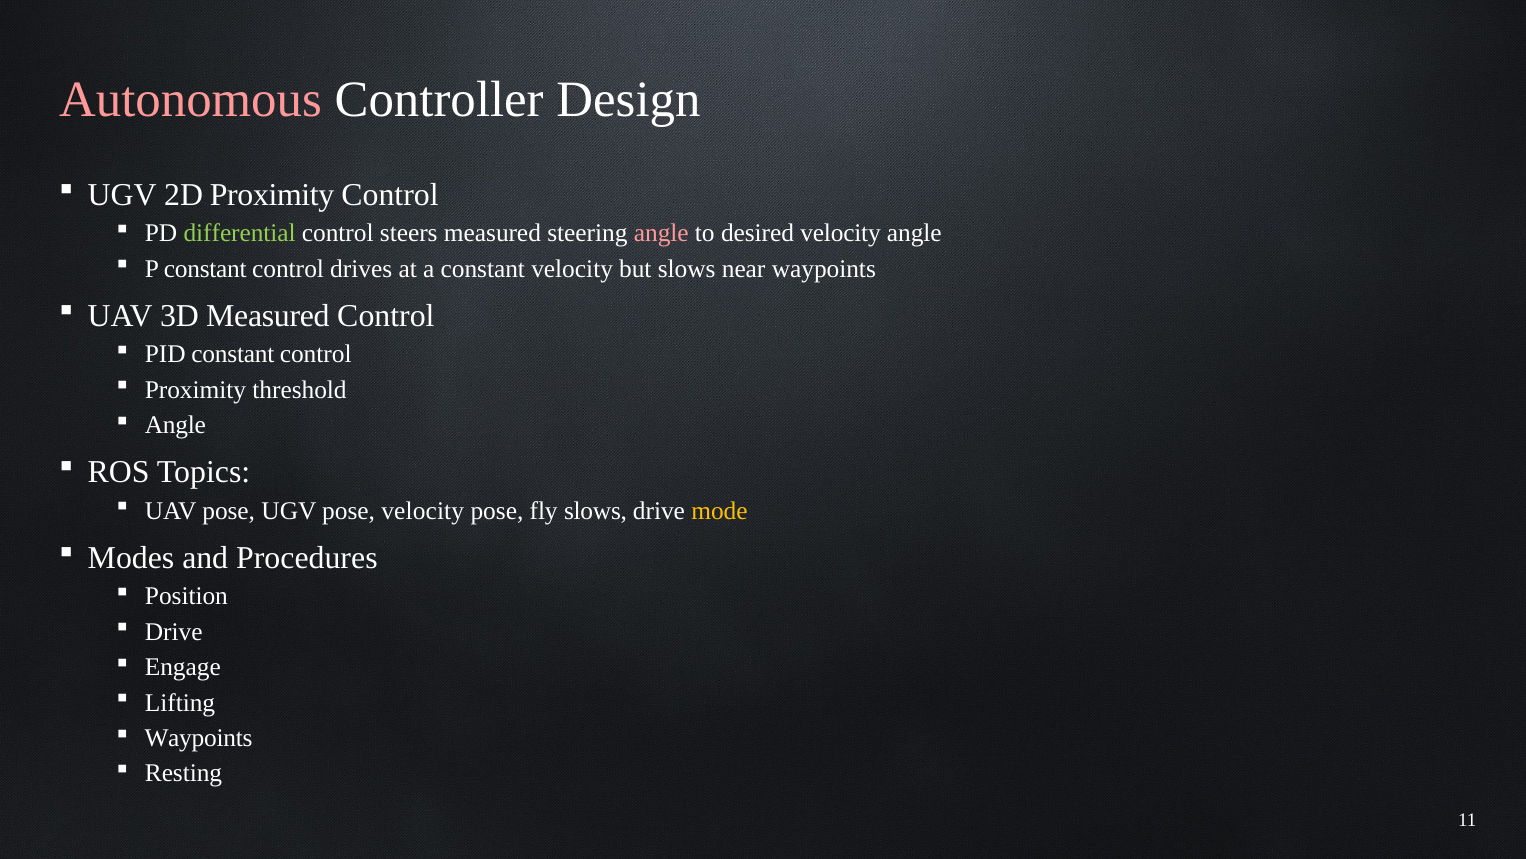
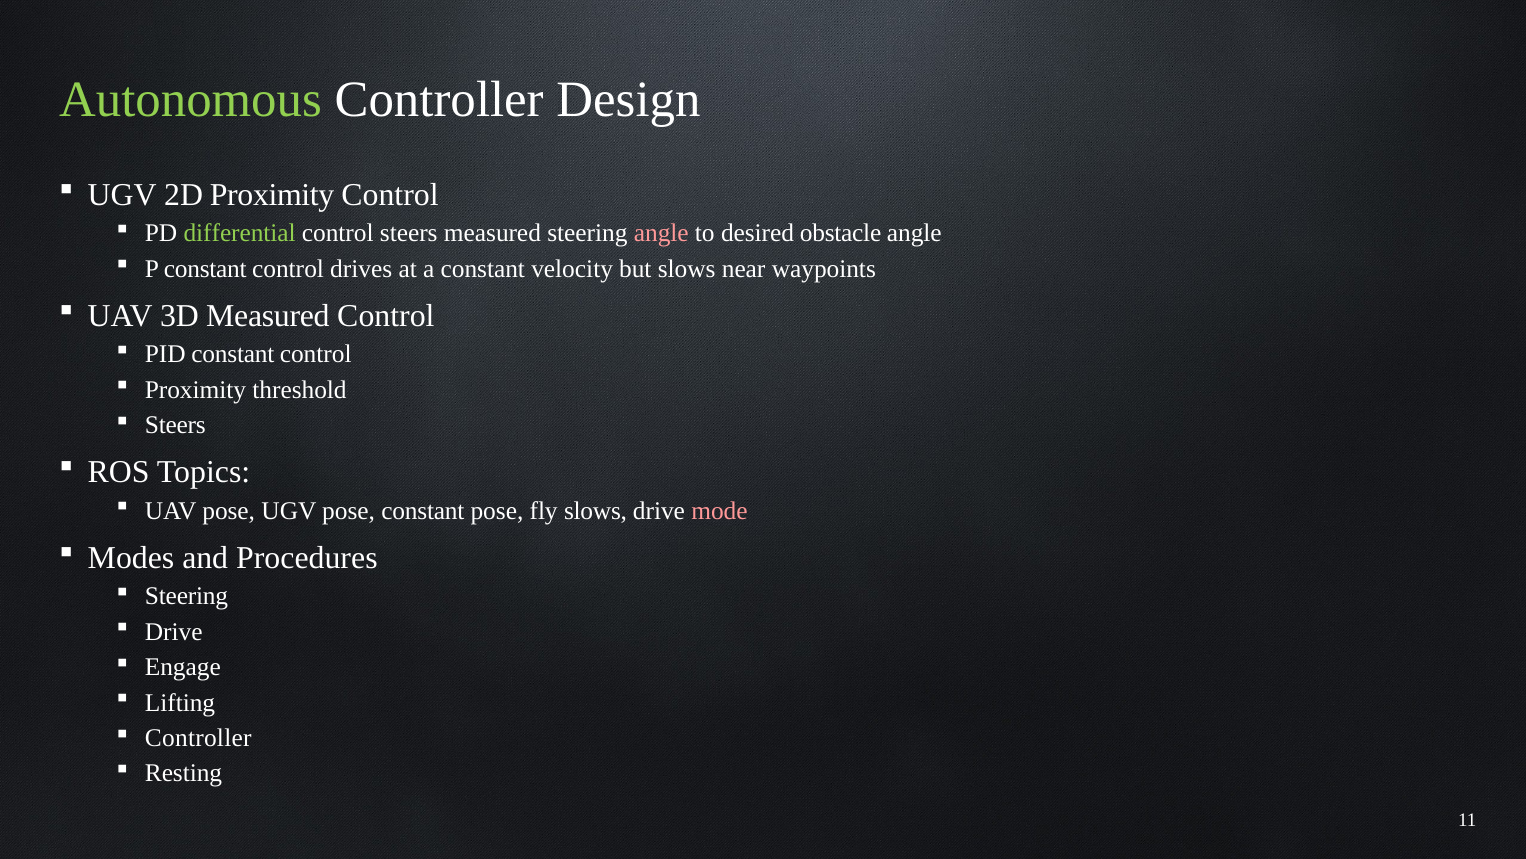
Autonomous colour: pink -> light green
desired velocity: velocity -> obstacle
Angle at (175, 425): Angle -> Steers
pose velocity: velocity -> constant
mode colour: yellow -> pink
Position at (186, 596): Position -> Steering
Waypoints at (198, 738): Waypoints -> Controller
